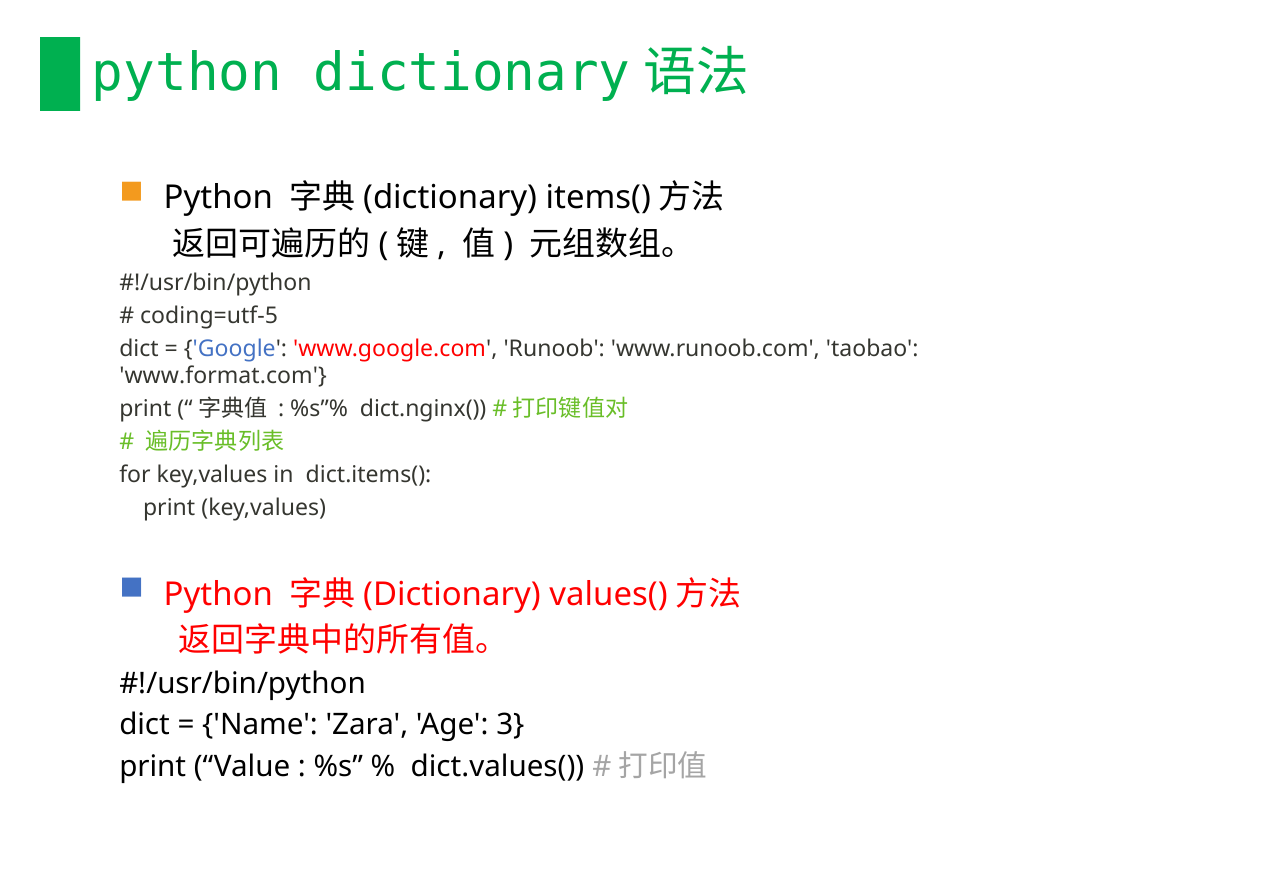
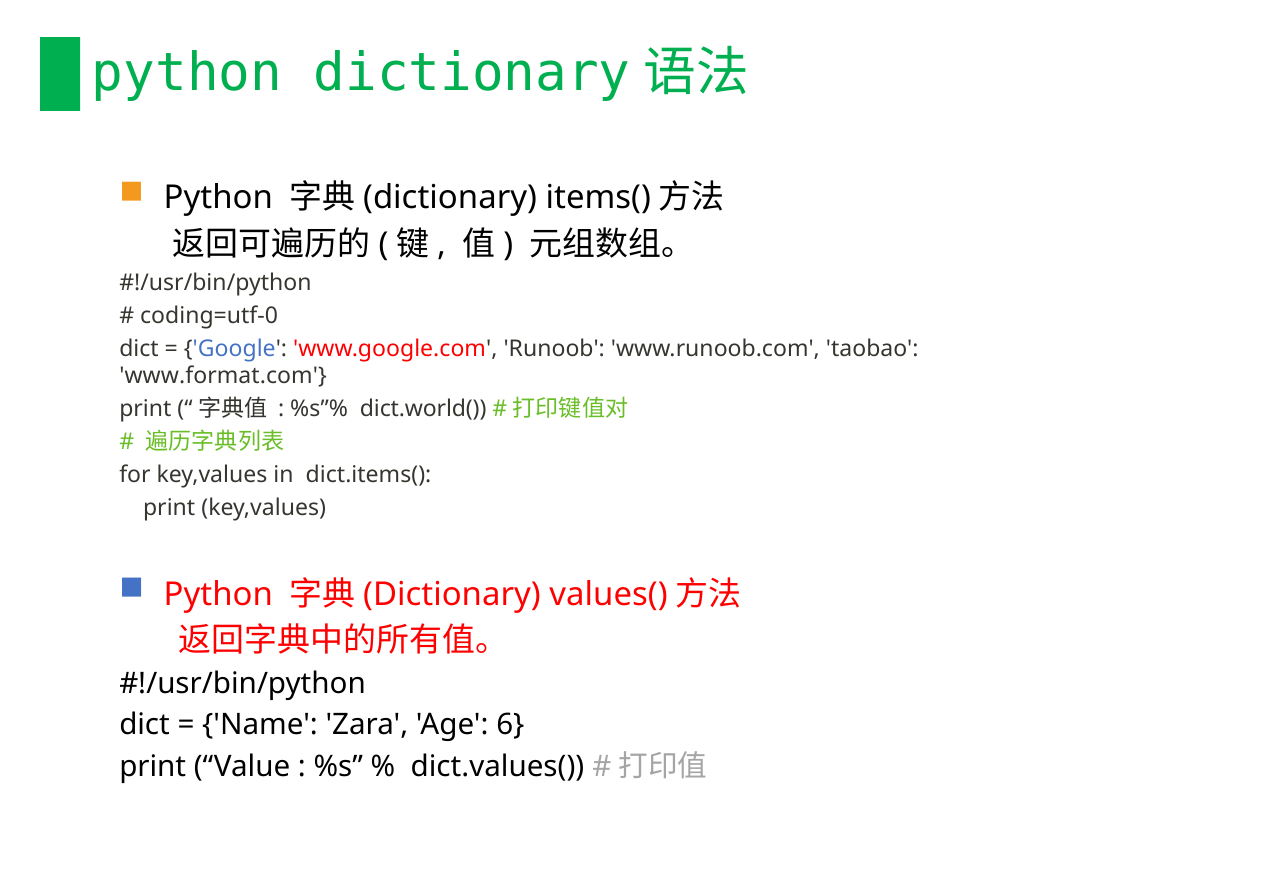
coding=utf-5: coding=utf-5 -> coding=utf-0
dict.nginx(: dict.nginx( -> dict.world(
3: 3 -> 6
